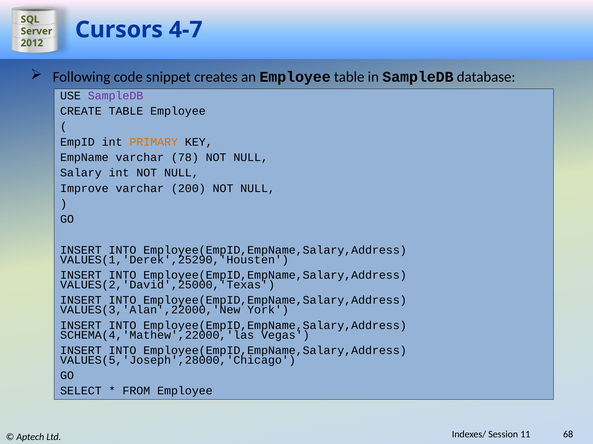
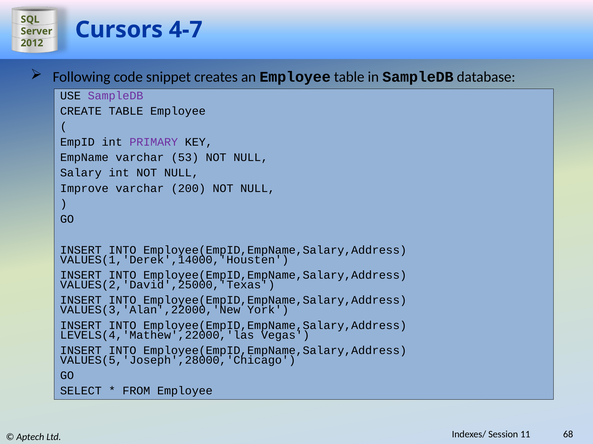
PRIMARY colour: orange -> purple
78: 78 -> 53
VALUES(1,'Derek',25290,'Housten: VALUES(1,'Derek',25290,'Housten -> VALUES(1,'Derek',14000,'Housten
SCHEMA(4,'Mathew',22000,'las: SCHEMA(4,'Mathew',22000,'las -> LEVELS(4,'Mathew',22000,'las
